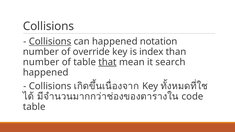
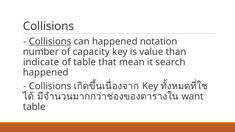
override: override -> capacity
index: index -> value
number at (41, 62): number -> indicate
that underline: present -> none
code: code -> want
